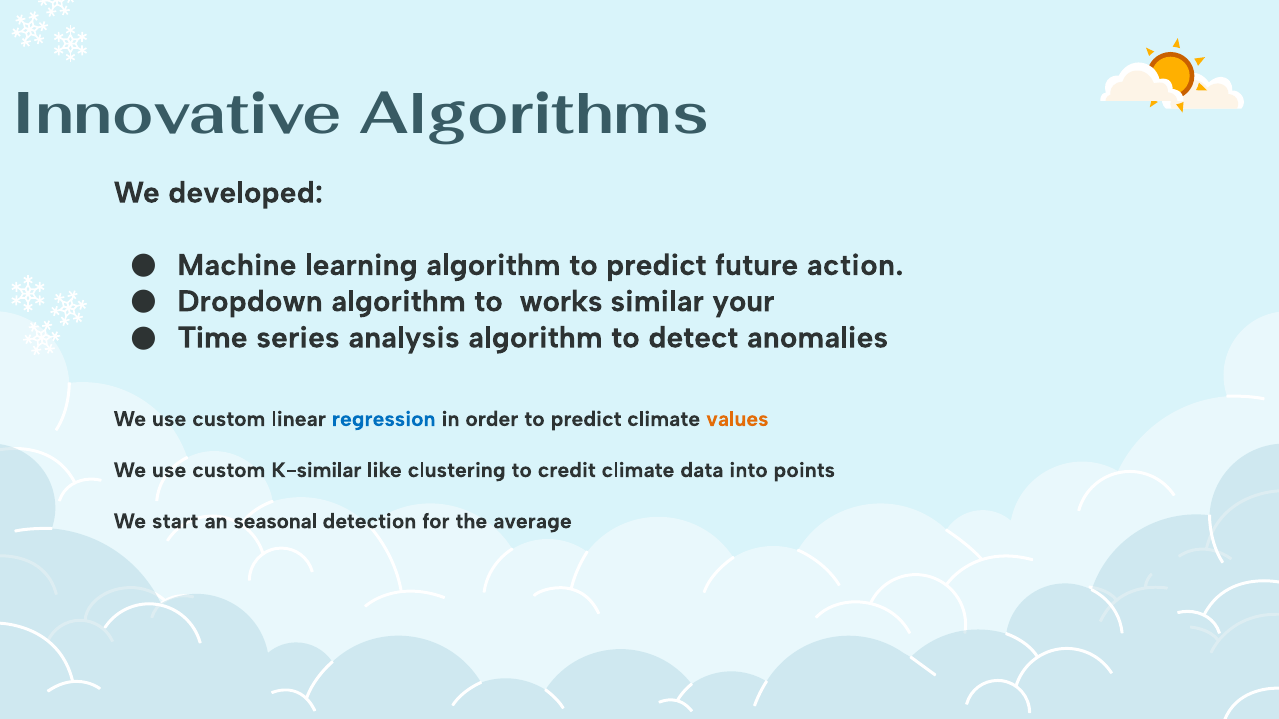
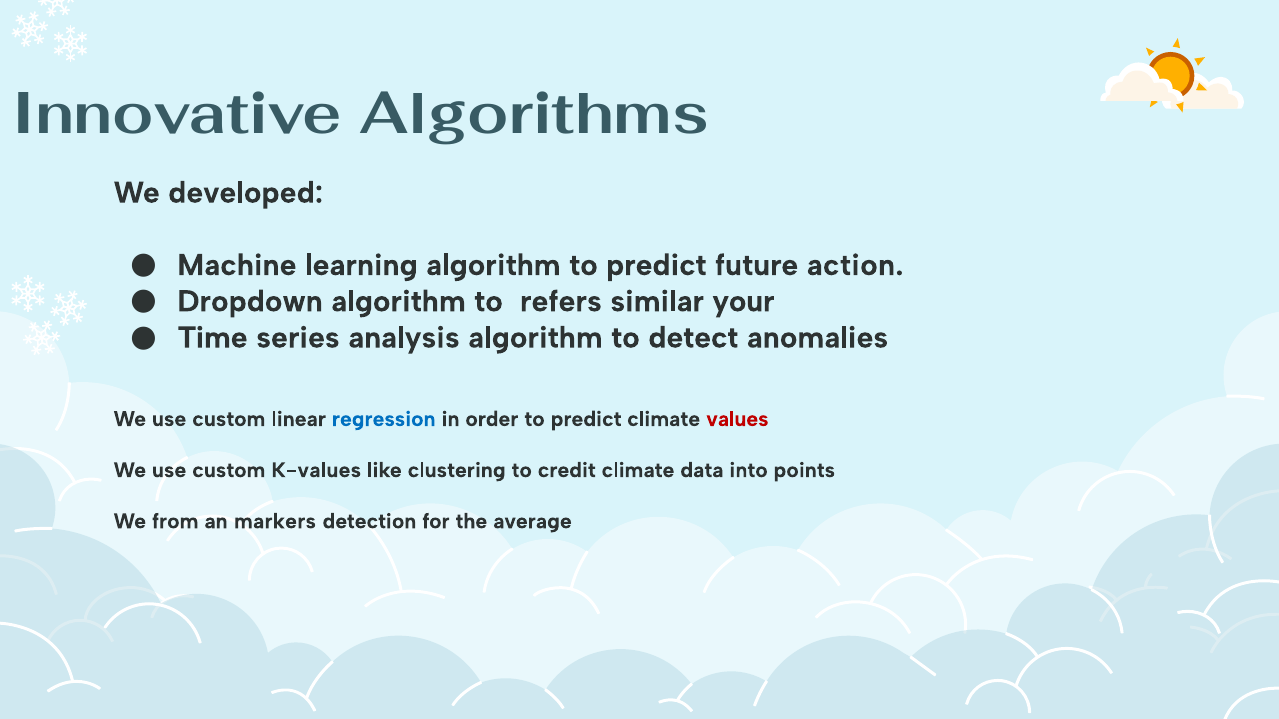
works: works -> refers
values colour: orange -> red
K-similar: K-similar -> K-values
start: start -> from
seasonal: seasonal -> markers
